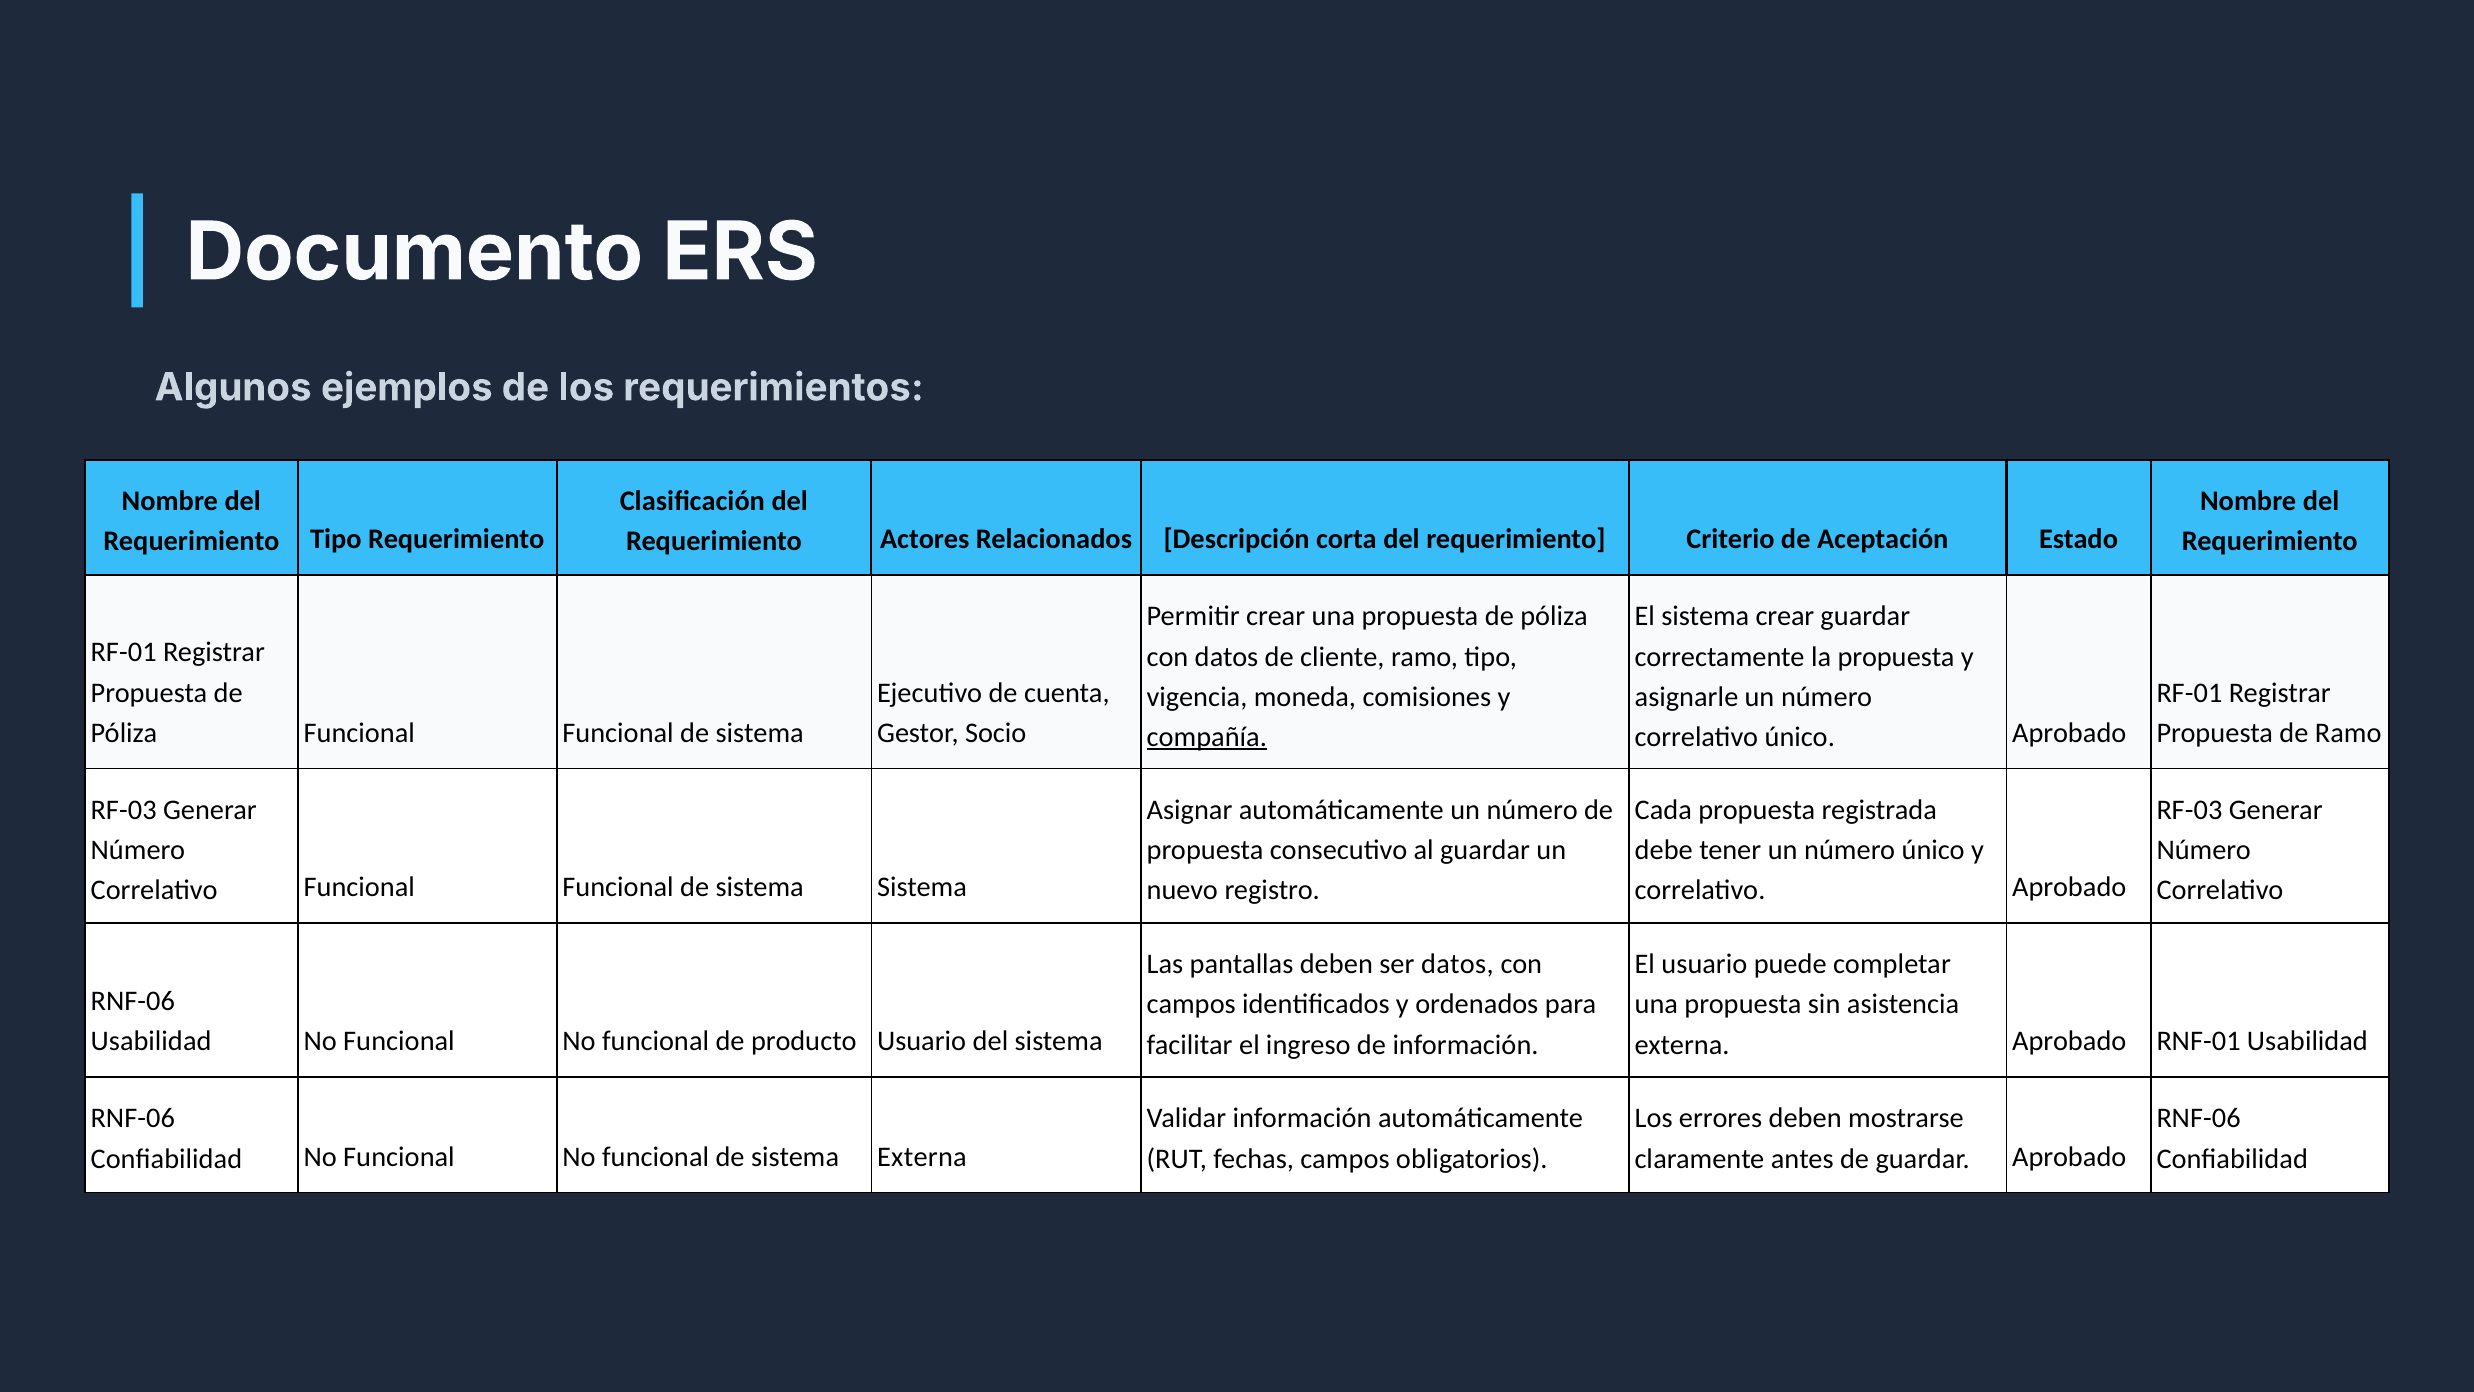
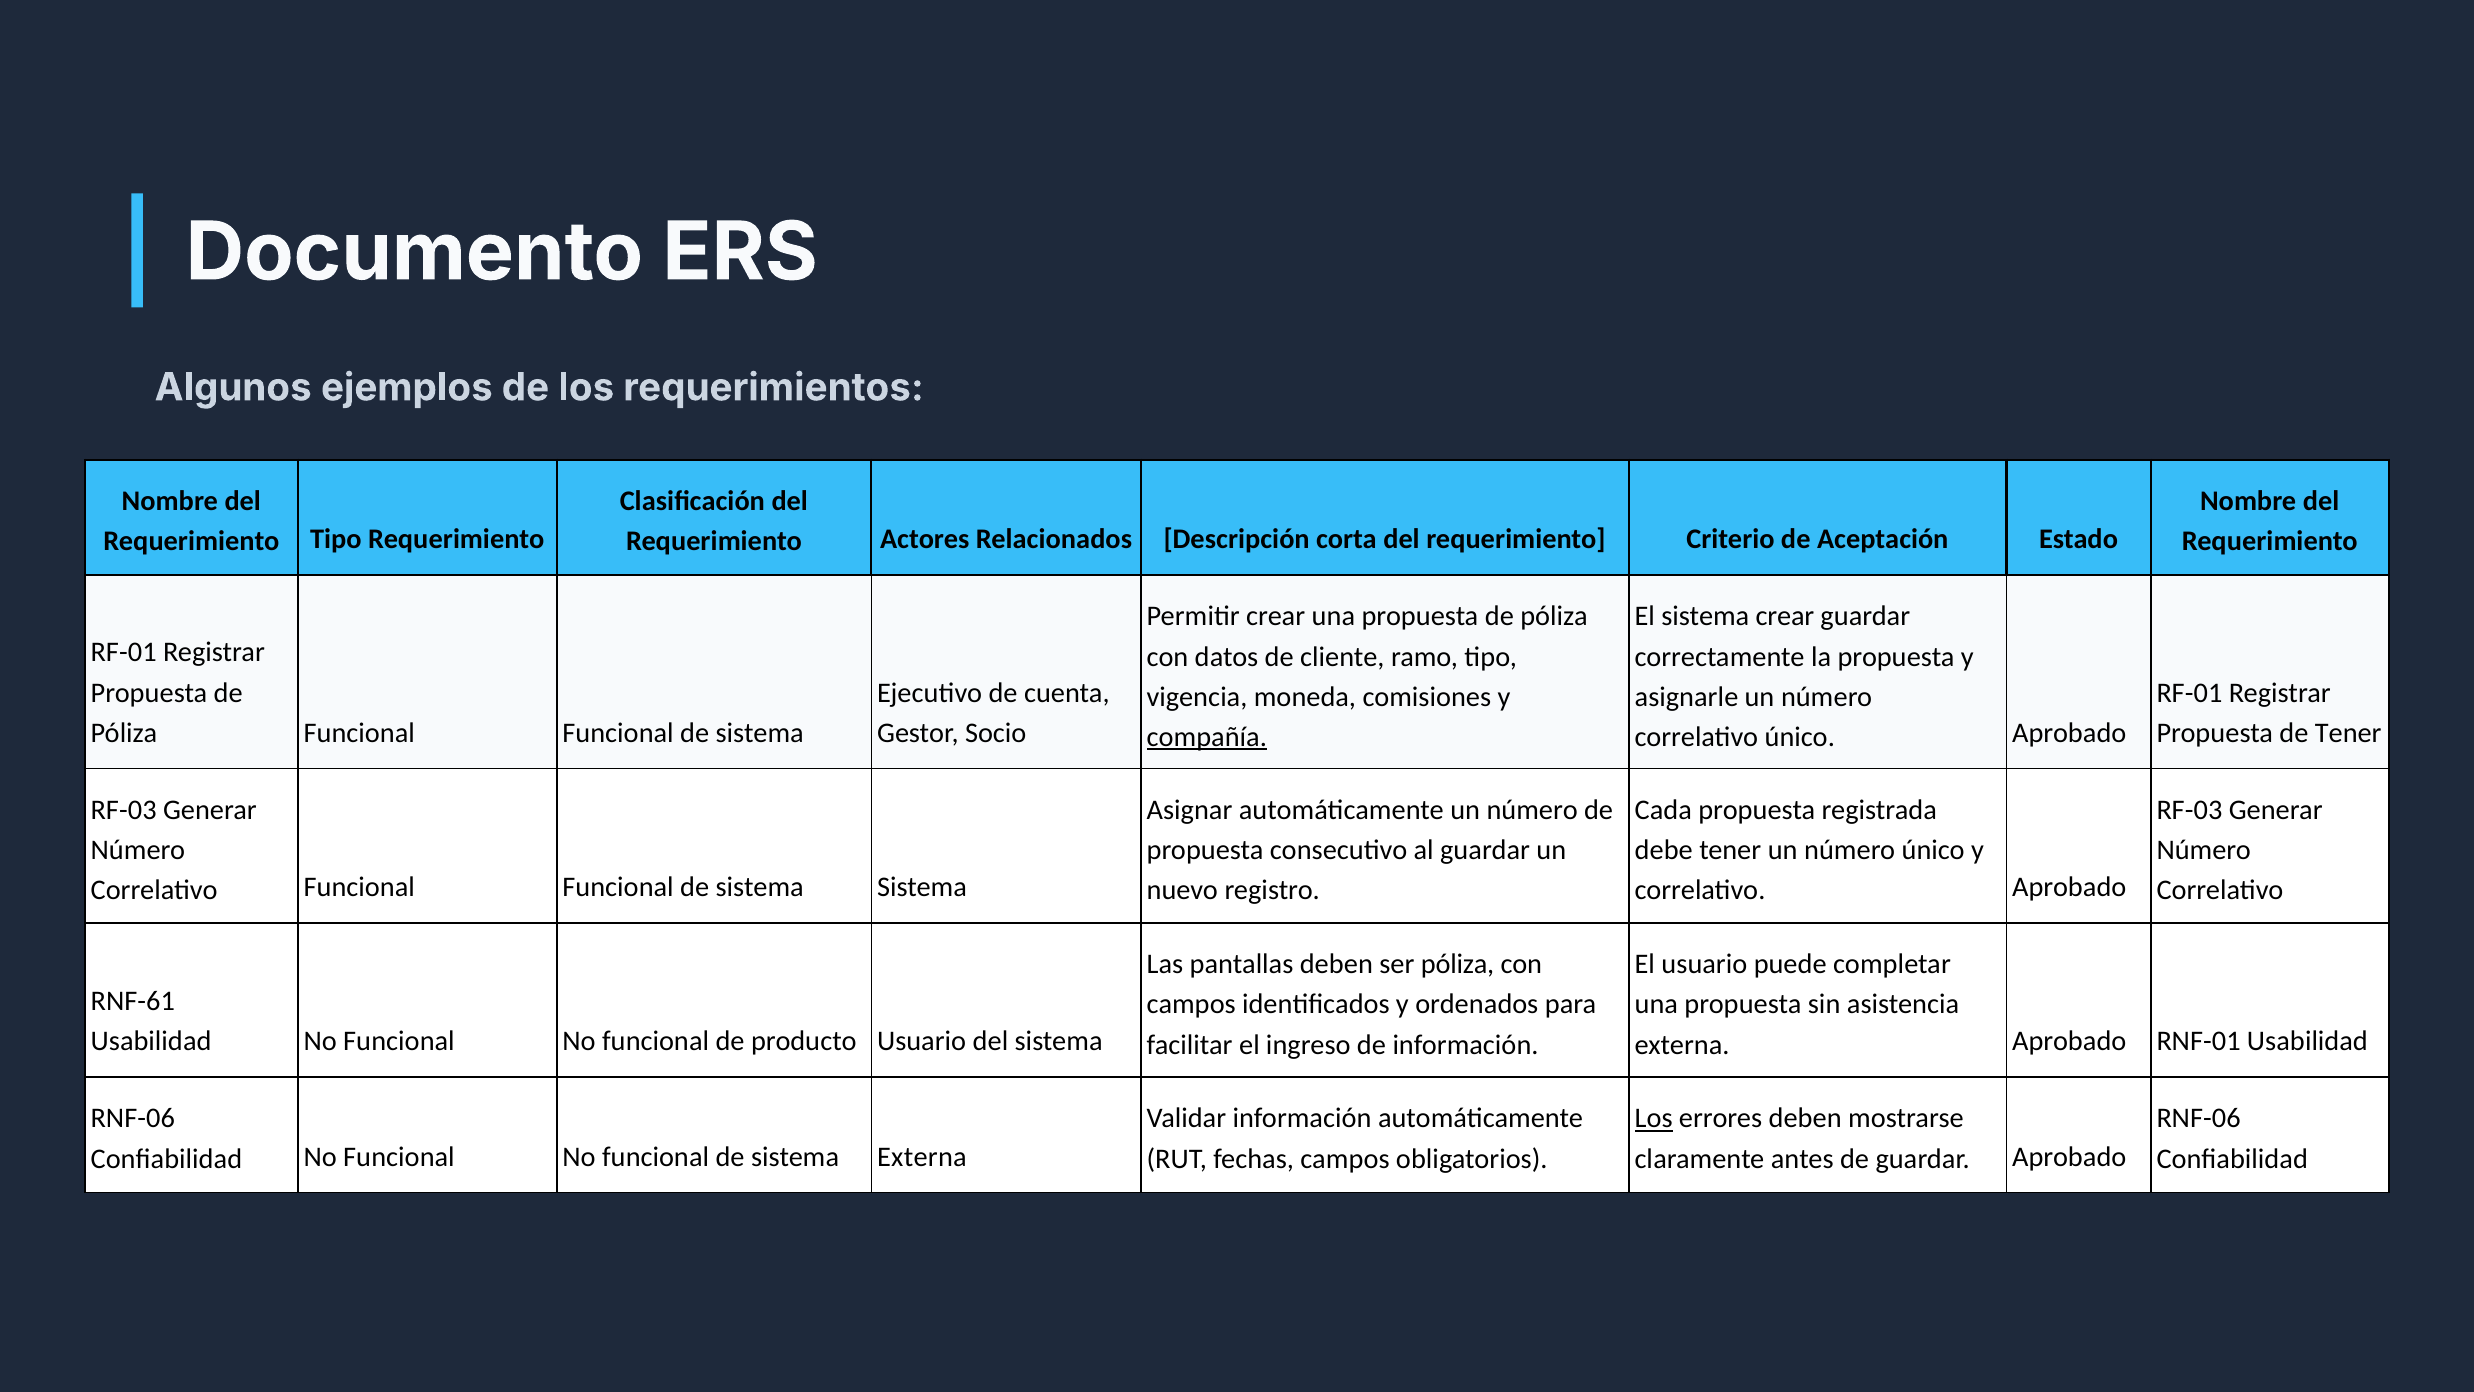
de Ramo: Ramo -> Tener
ser datos: datos -> póliza
RNF-06 at (133, 1001): RNF-06 -> RNF-61
Los at (1654, 1118) underline: none -> present
